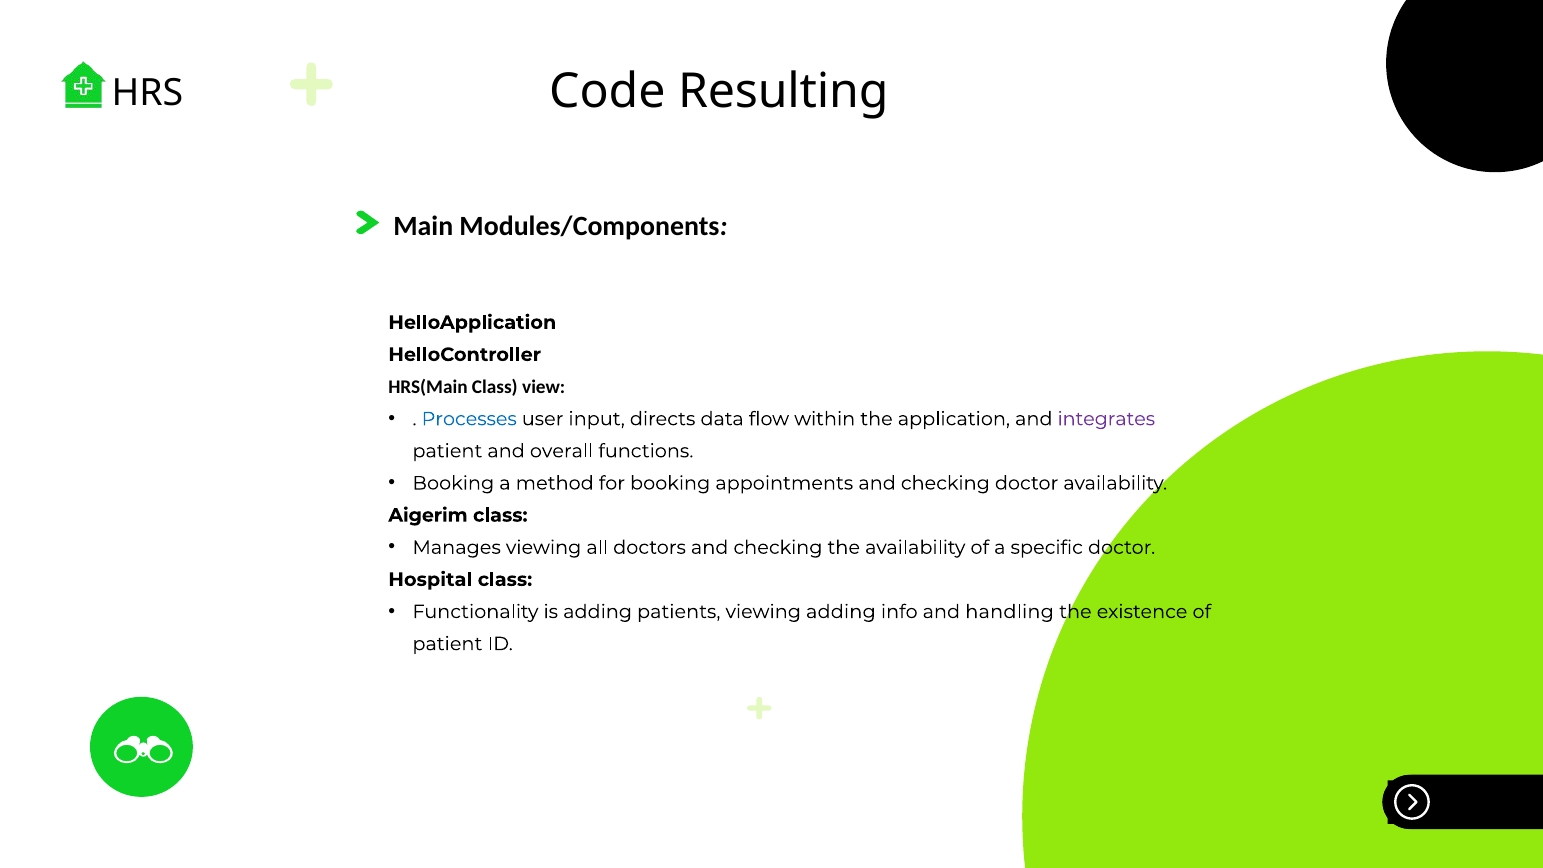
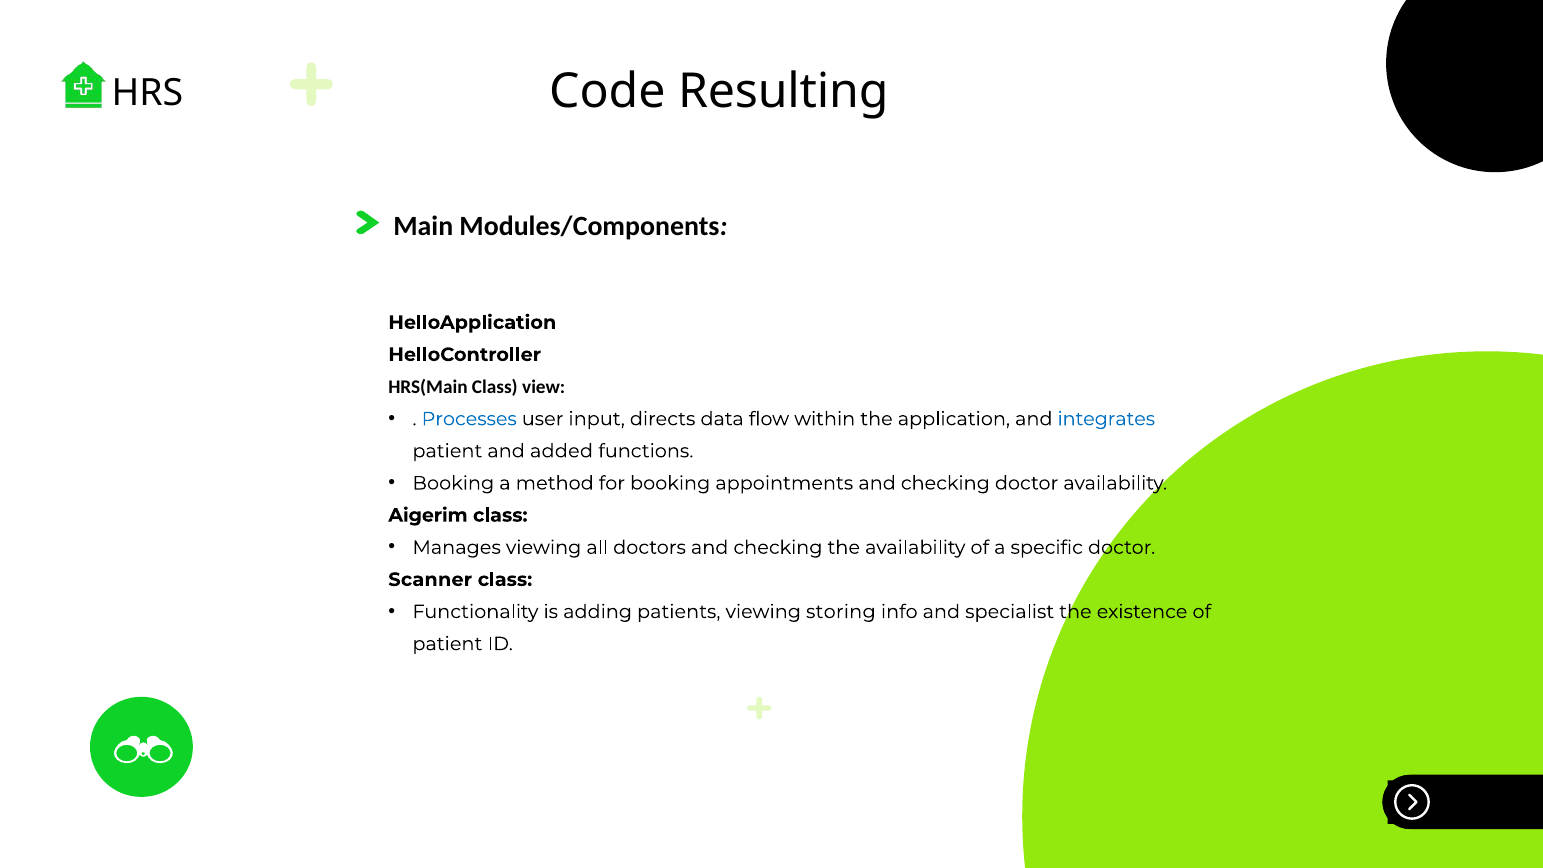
integrates colour: purple -> blue
overall: overall -> added
Hospital: Hospital -> Scanner
viewing adding: adding -> storing
handling: handling -> specialist
